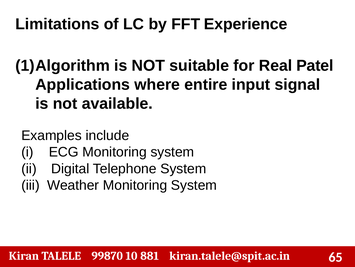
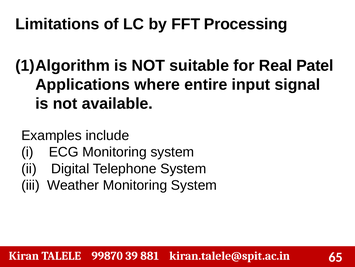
Experience: Experience -> Processing
10: 10 -> 39
